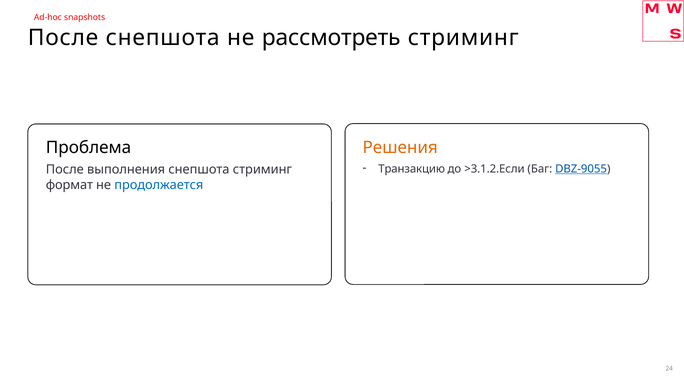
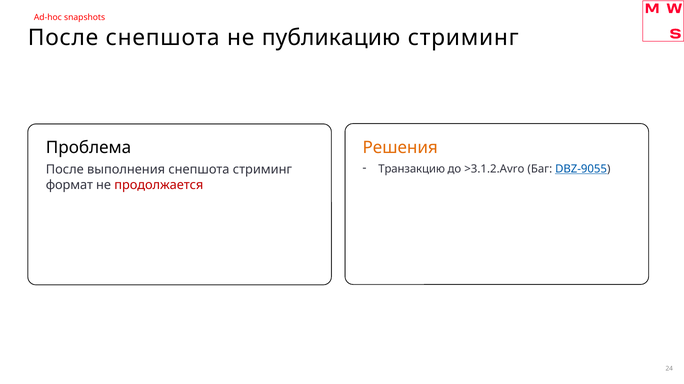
рассмотреть: рассмотреть -> публикацию
>3.1.2.Если: >3.1.2.Если -> >3.1.2.Avro
продолжается colour: blue -> red
